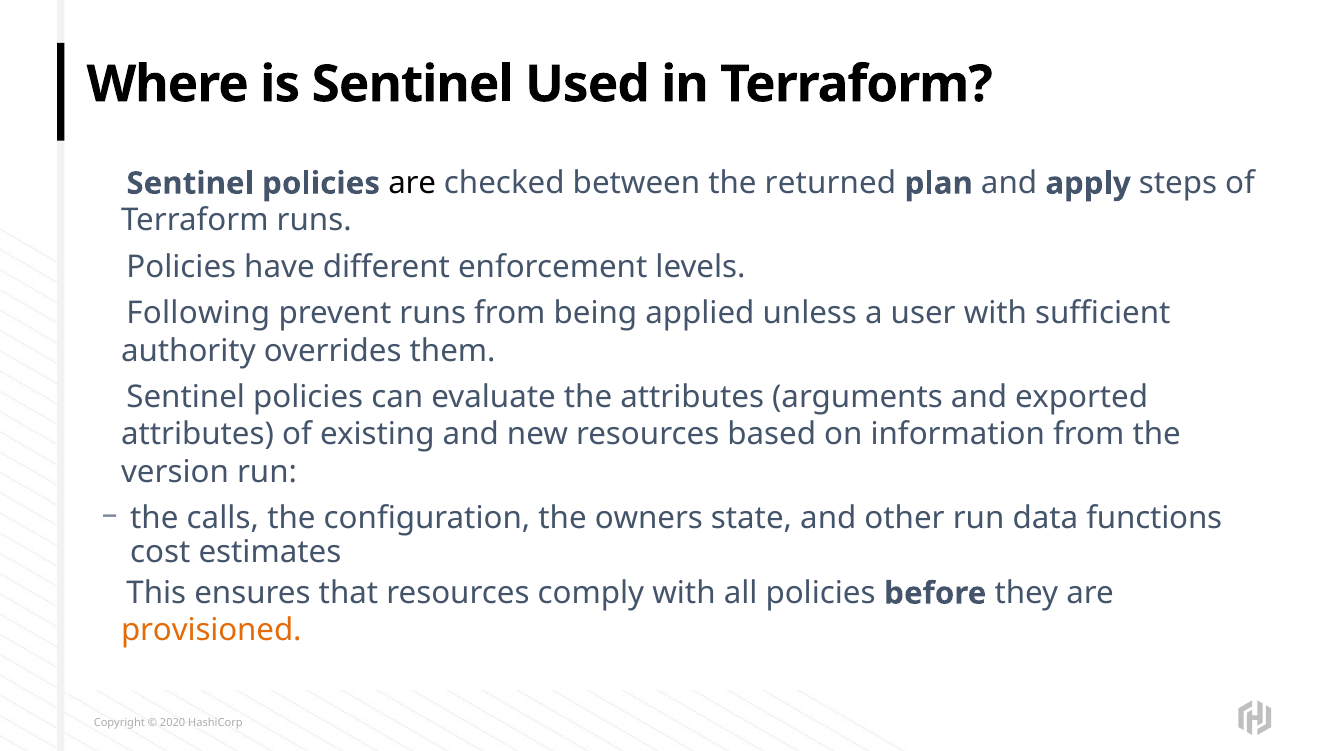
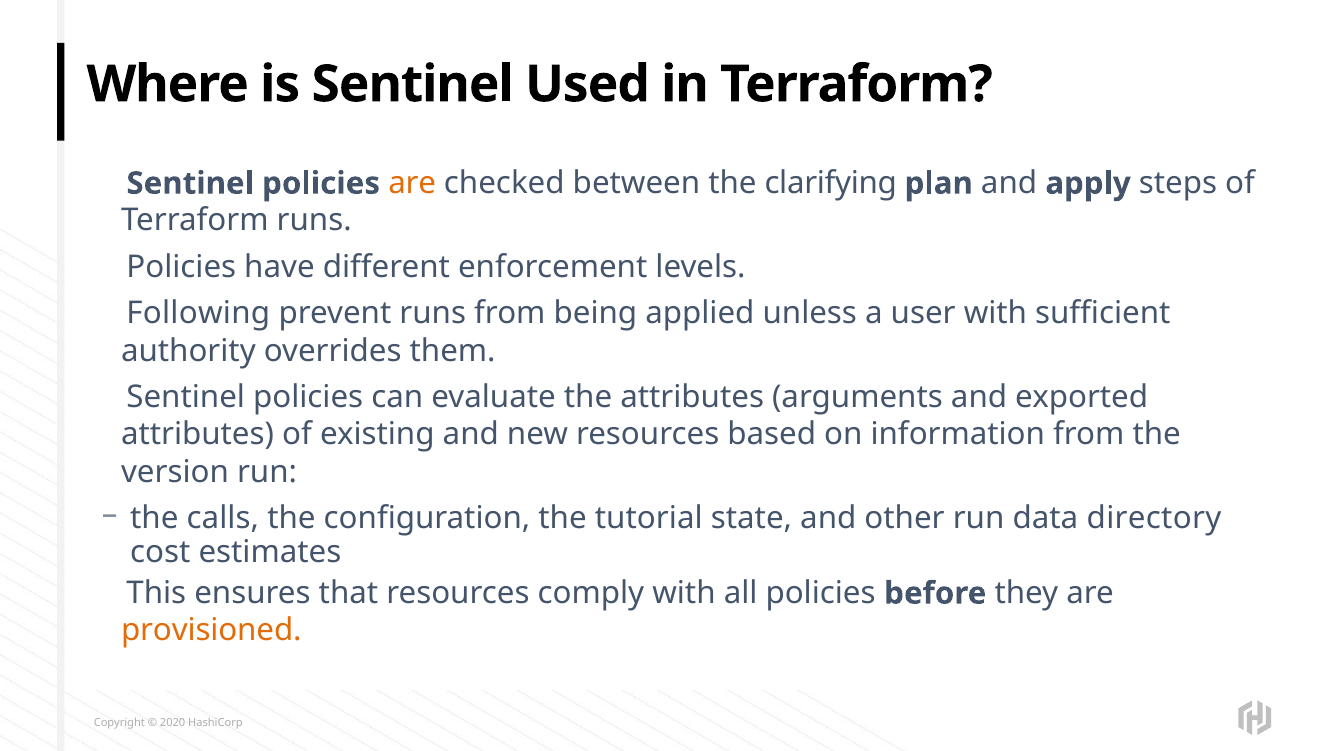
are at (412, 184) colour: black -> orange
returned: returned -> clarifying
owners: owners -> tutorial
functions: functions -> directory
